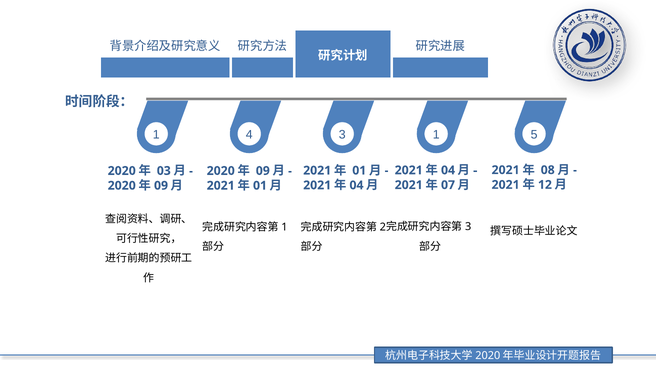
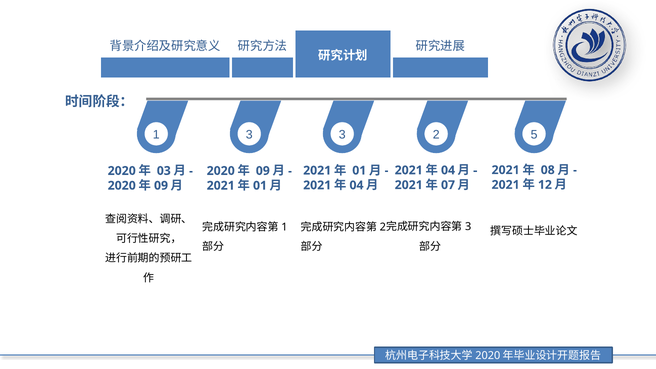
1 4: 4 -> 3
3 1: 1 -> 2
